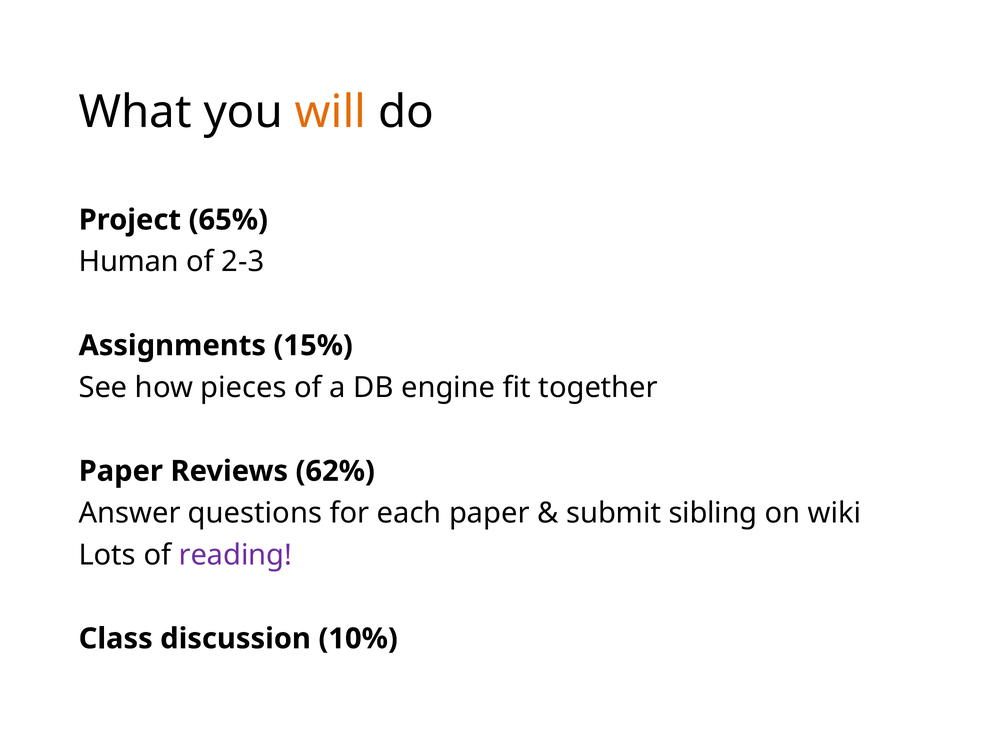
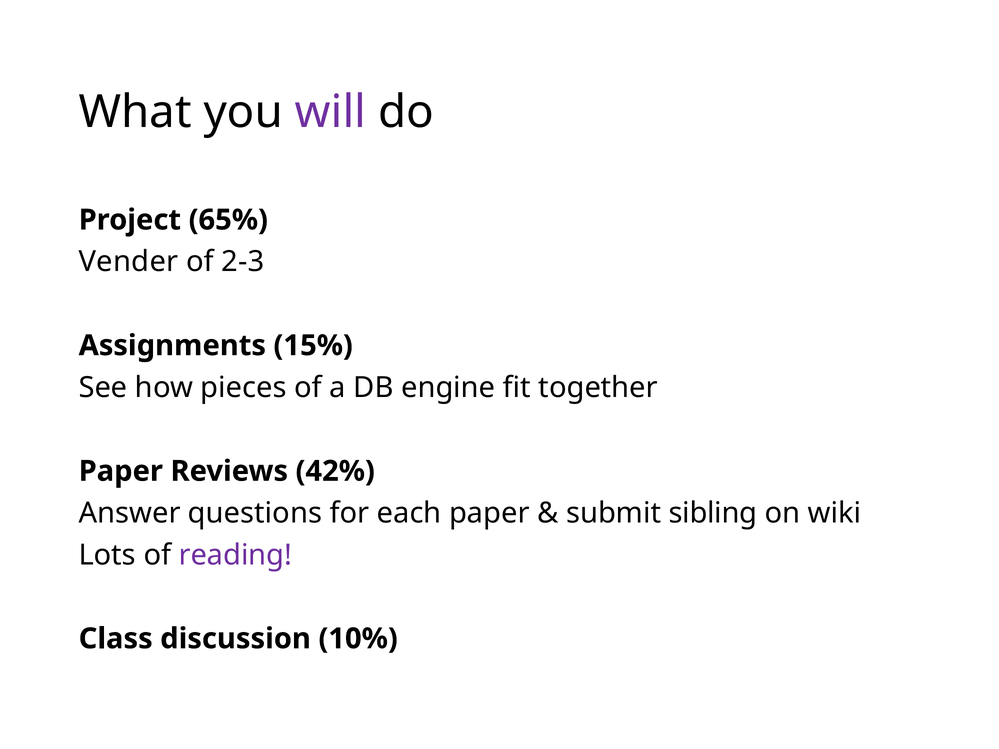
will colour: orange -> purple
Human: Human -> Vender
62%: 62% -> 42%
